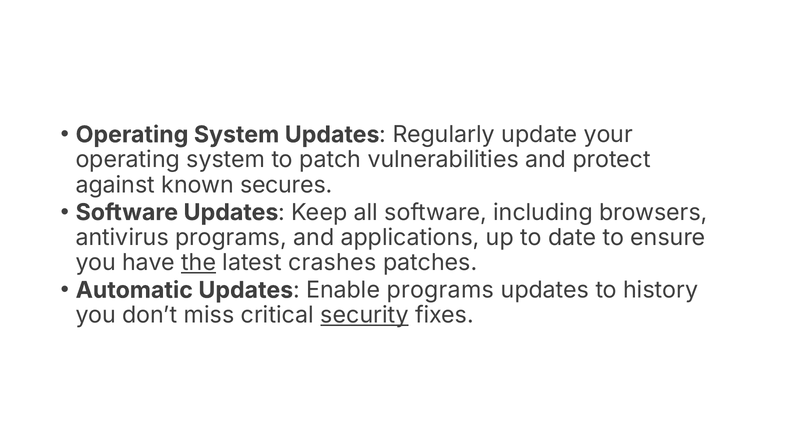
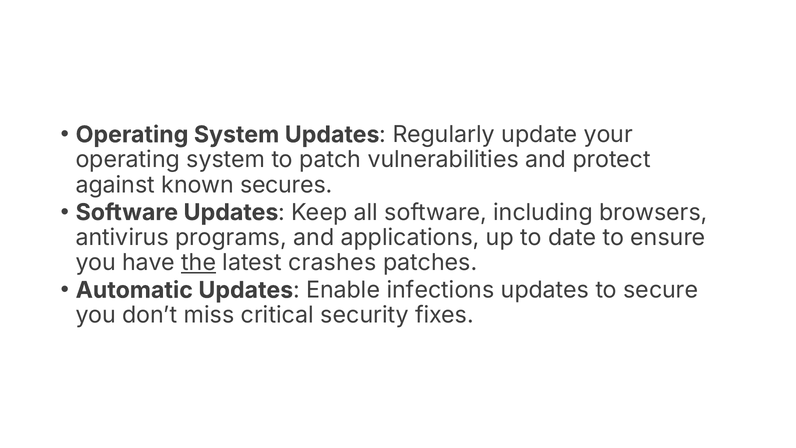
Enable programs: programs -> infections
history: history -> secure
security underline: present -> none
